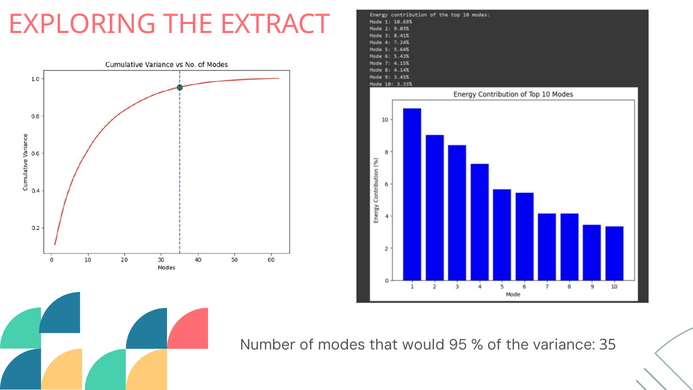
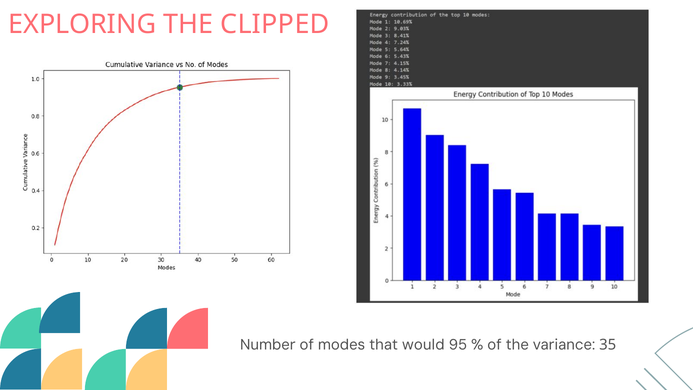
EXTRACT: EXTRACT -> CLIPPED
